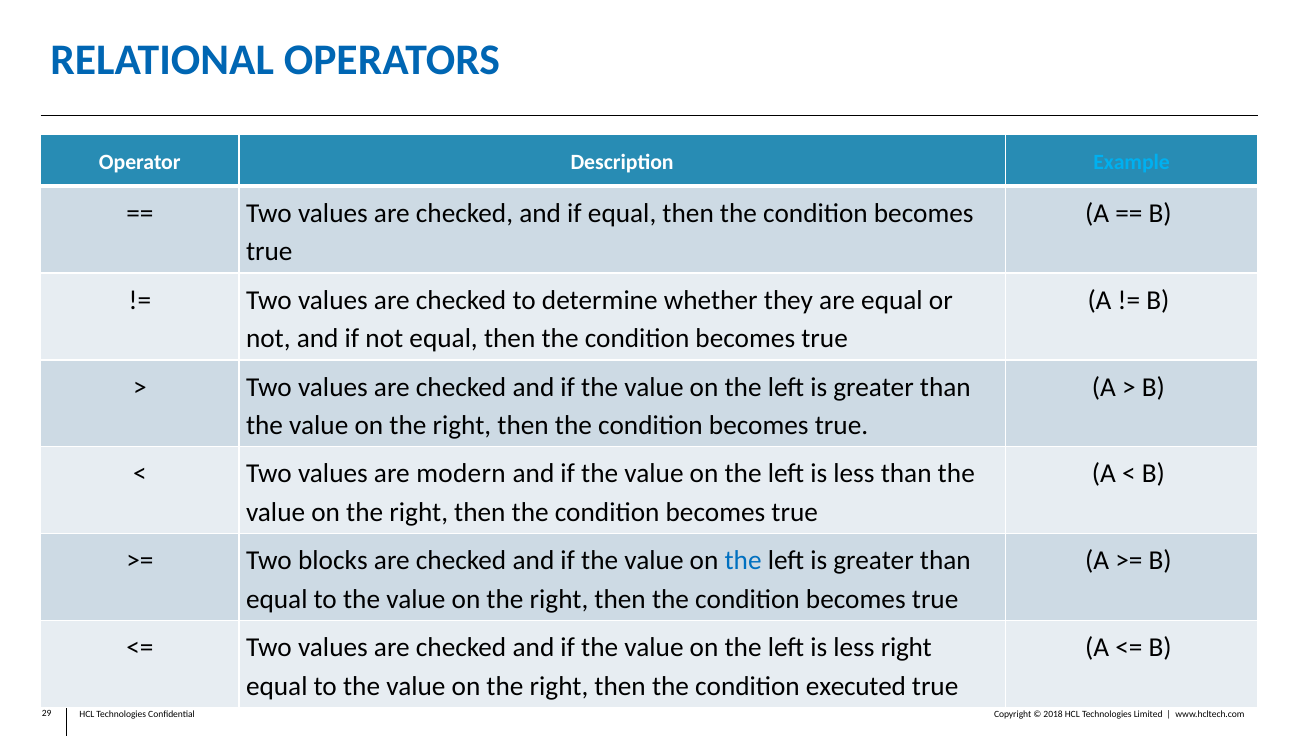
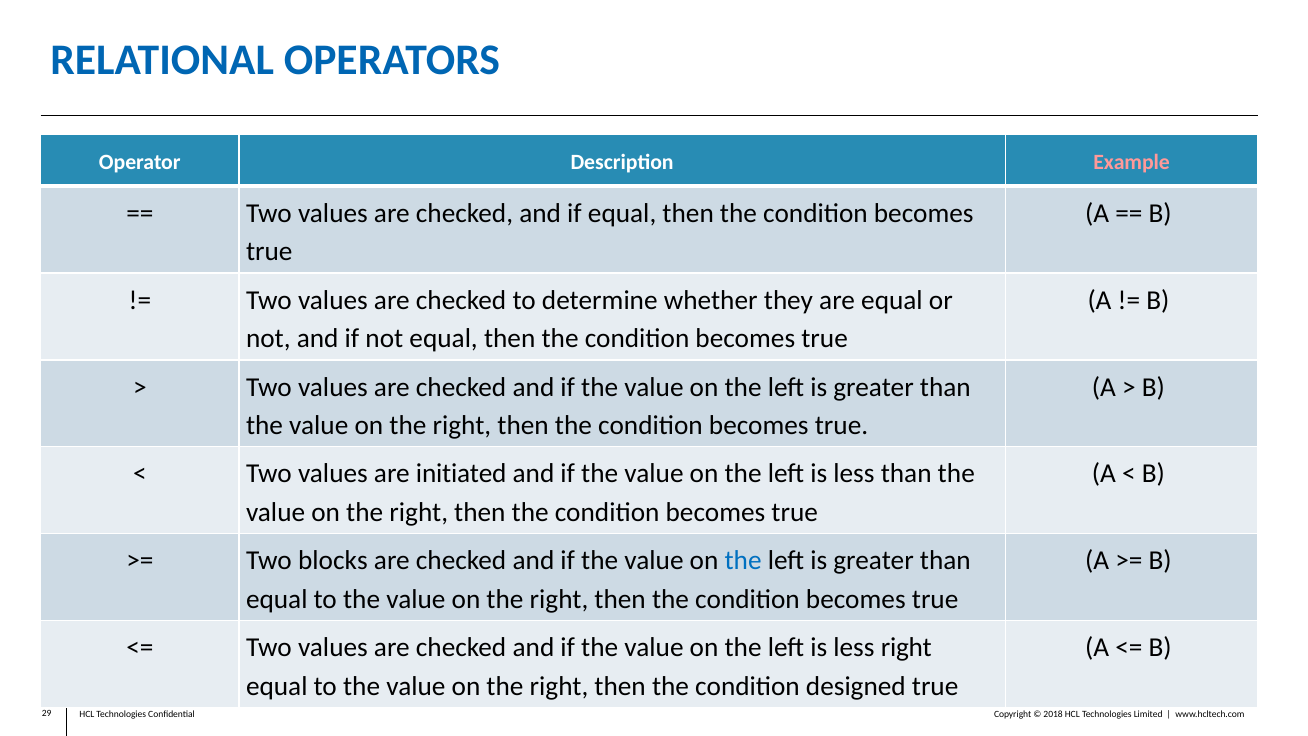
Example colour: light blue -> pink
modern: modern -> initiated
executed: executed -> designed
